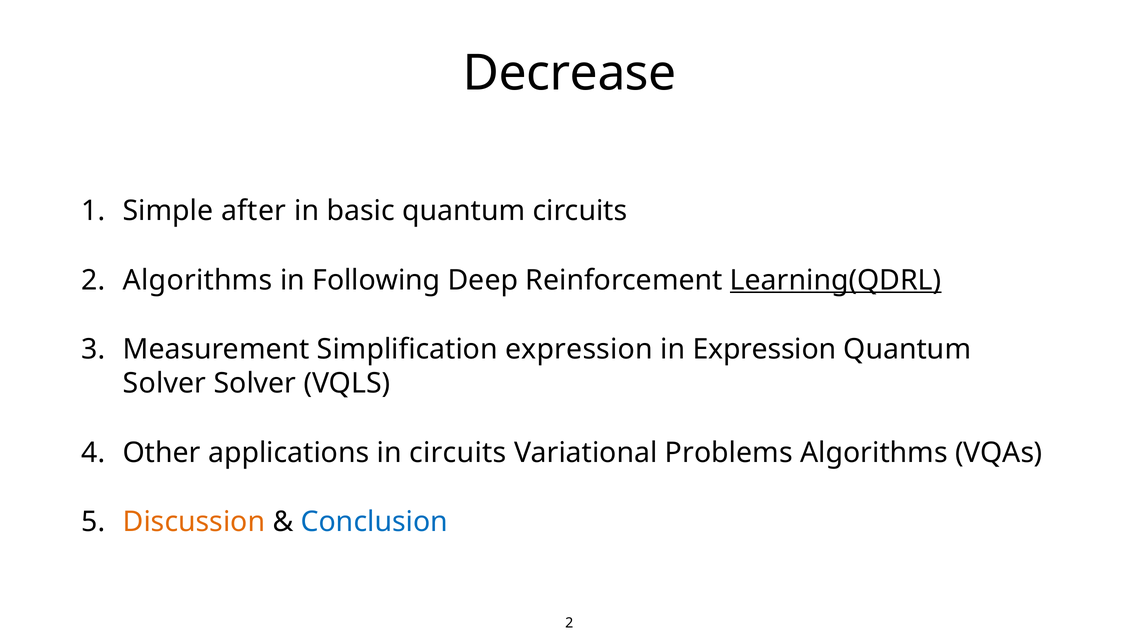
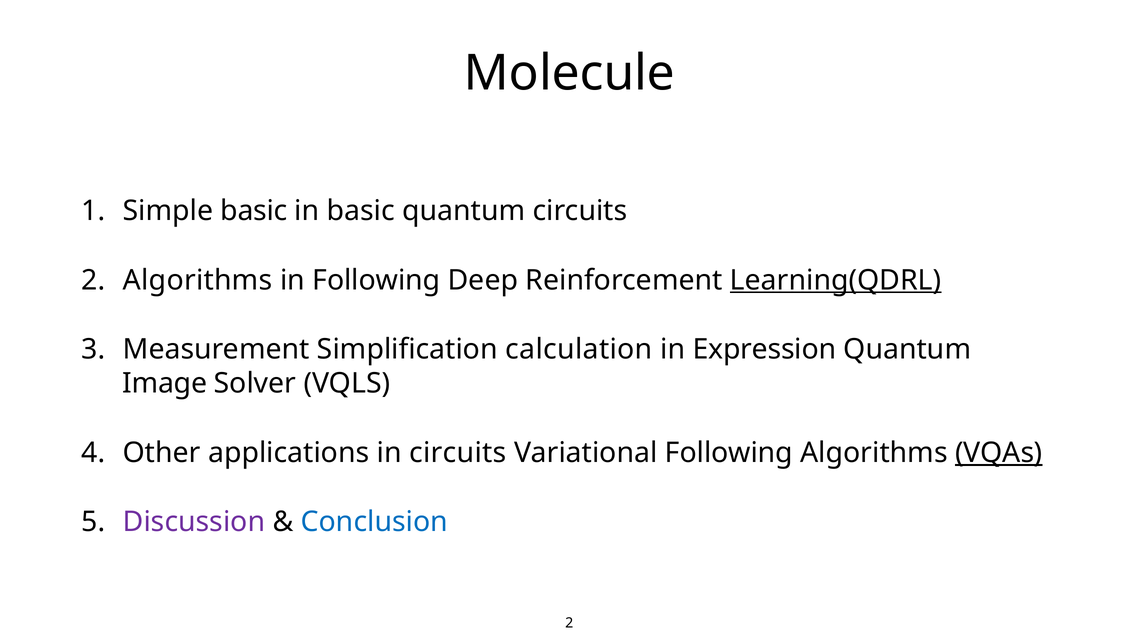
Decrease: Decrease -> Molecule
Simple after: after -> basic
Simplification expression: expression -> calculation
Solver at (164, 383): Solver -> Image
Variational Problems: Problems -> Following
VQAs underline: none -> present
Discussion colour: orange -> purple
